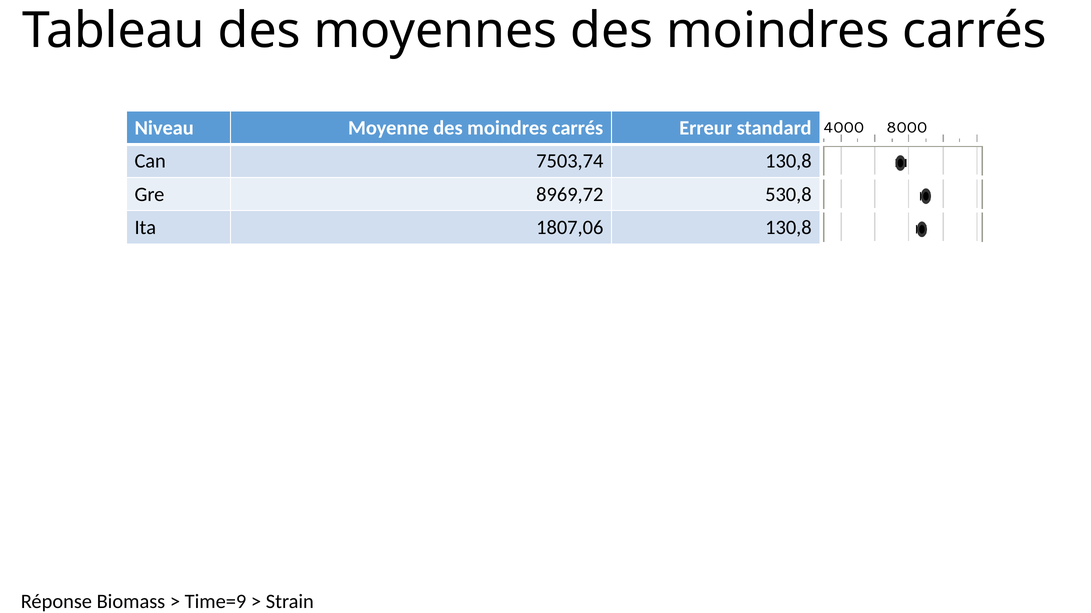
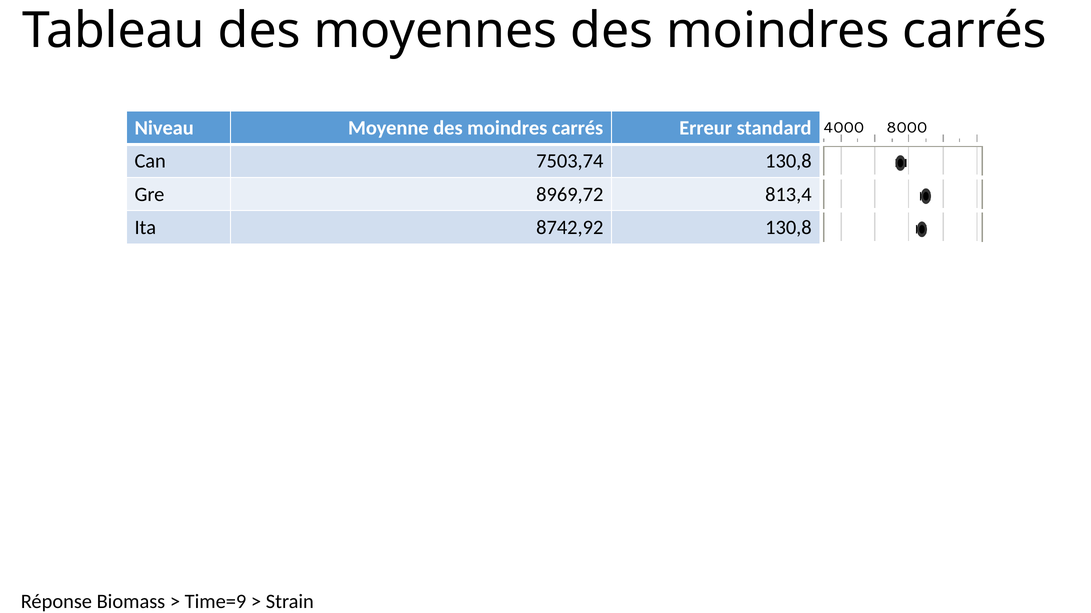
530,8: 530,8 -> 813,4
1807,06: 1807,06 -> 8742,92
